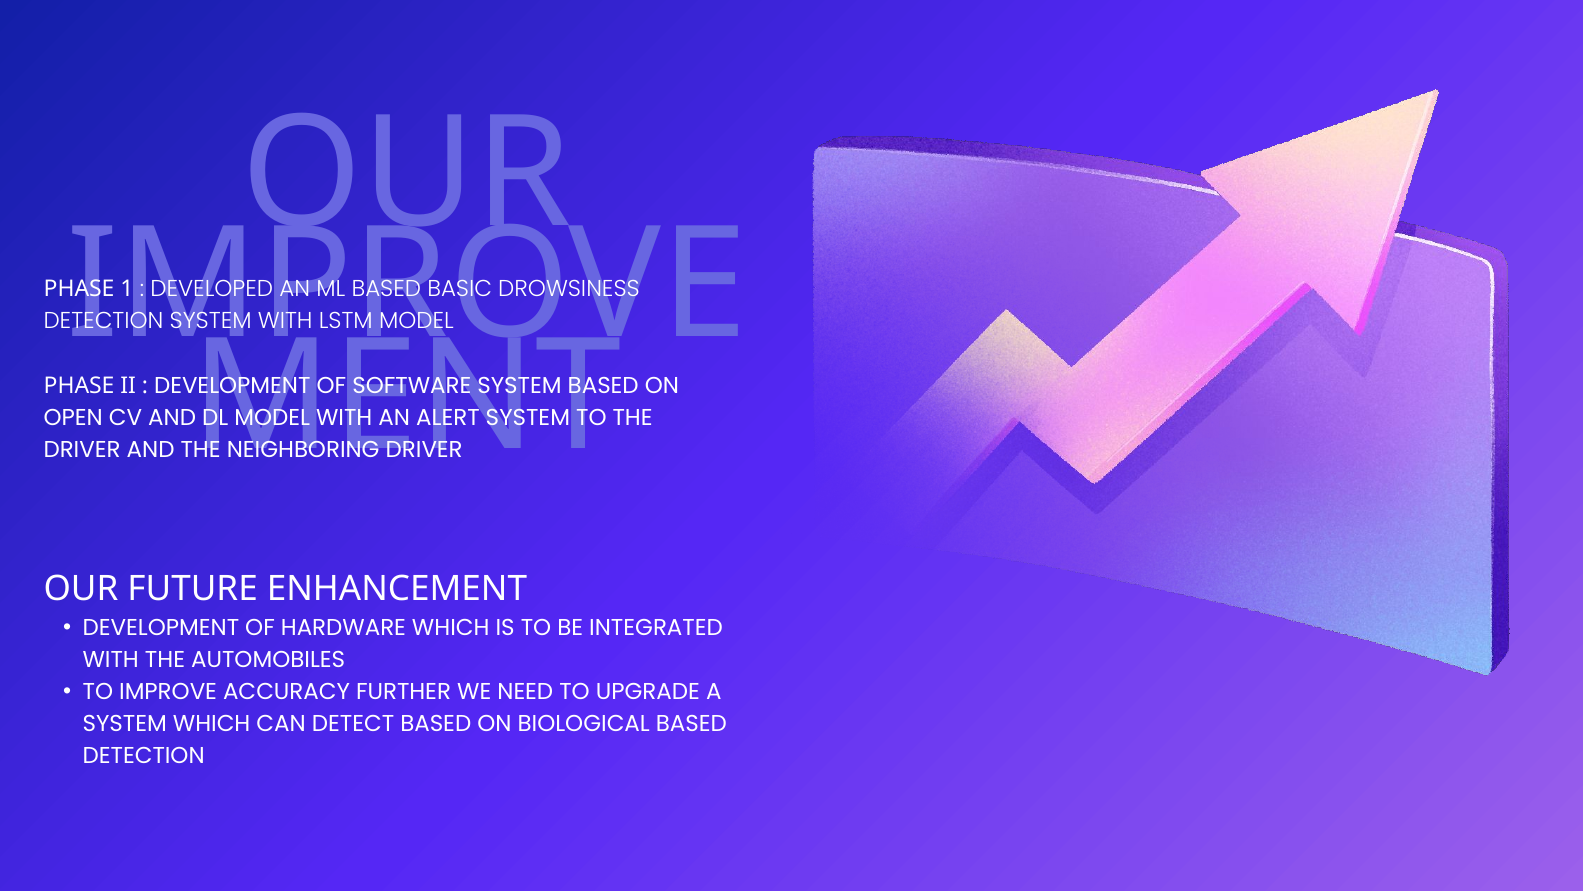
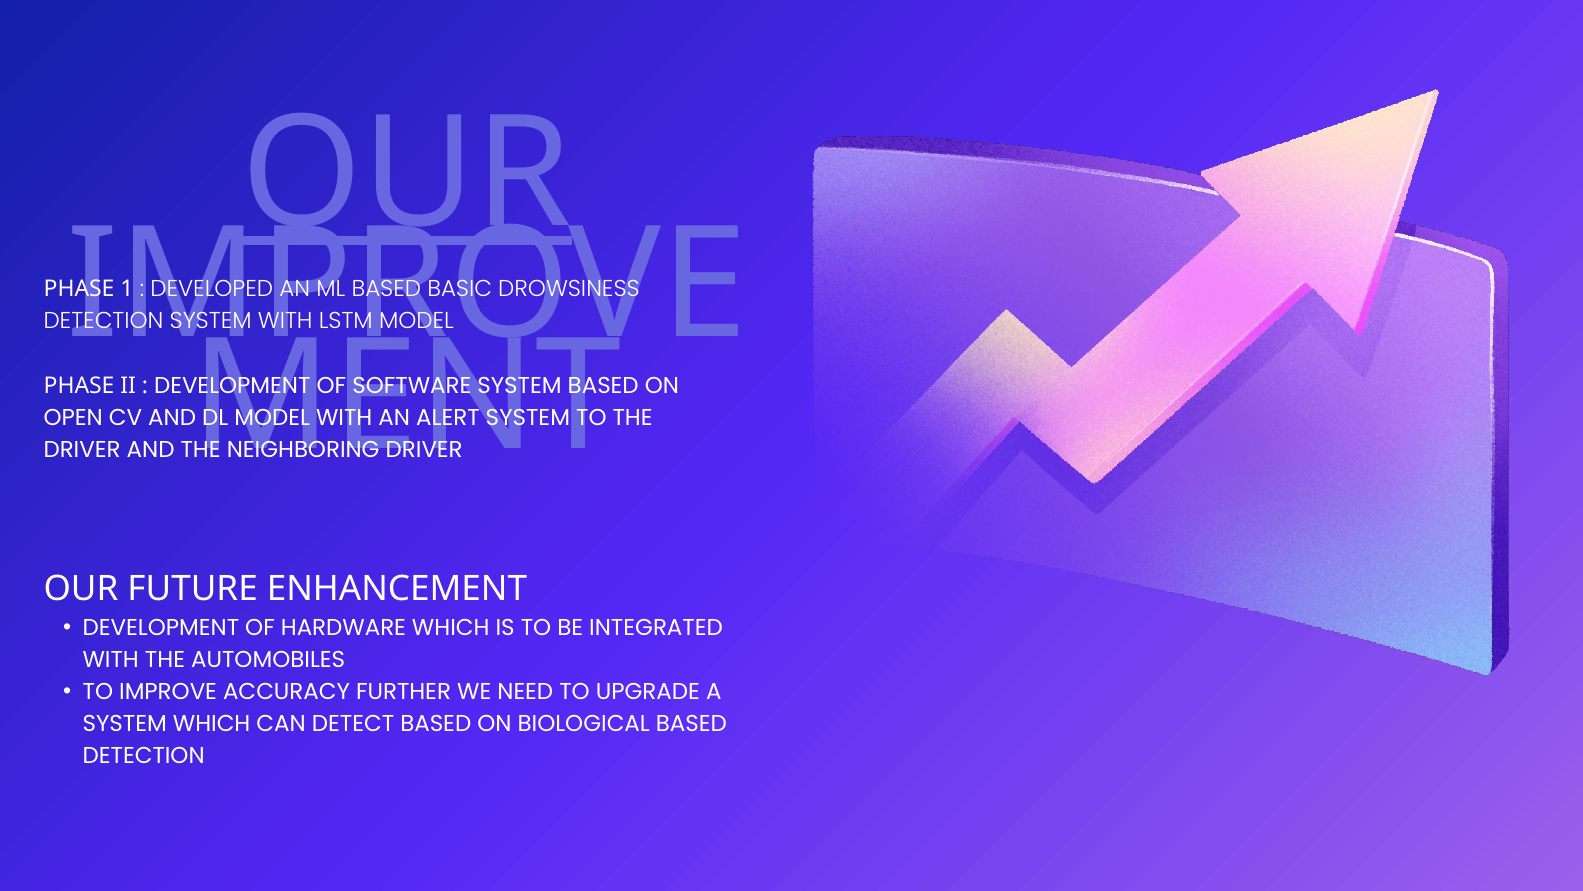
OUR at (407, 174) underline: none -> present
